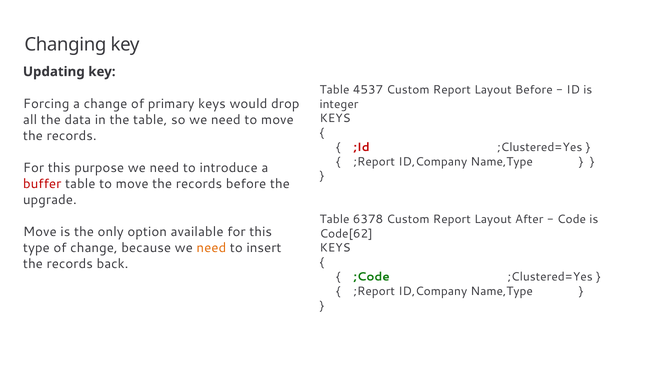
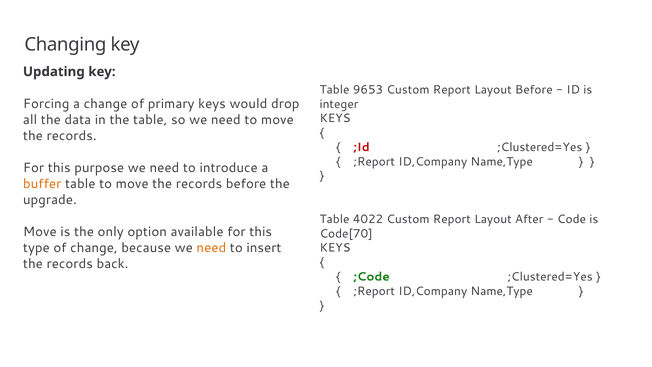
4537: 4537 -> 9653
buffer colour: red -> orange
6378: 6378 -> 4022
Code[62: Code[62 -> Code[70
